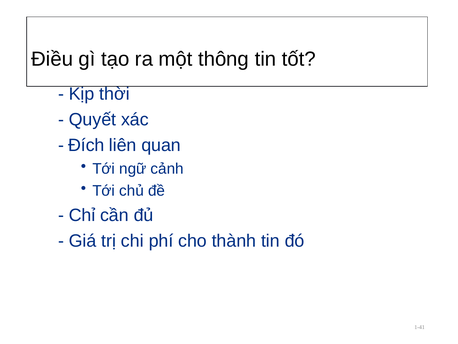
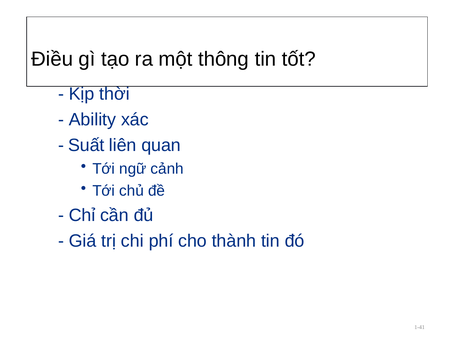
Quyết: Quyết -> Ability
Đích: Đích -> Suất
